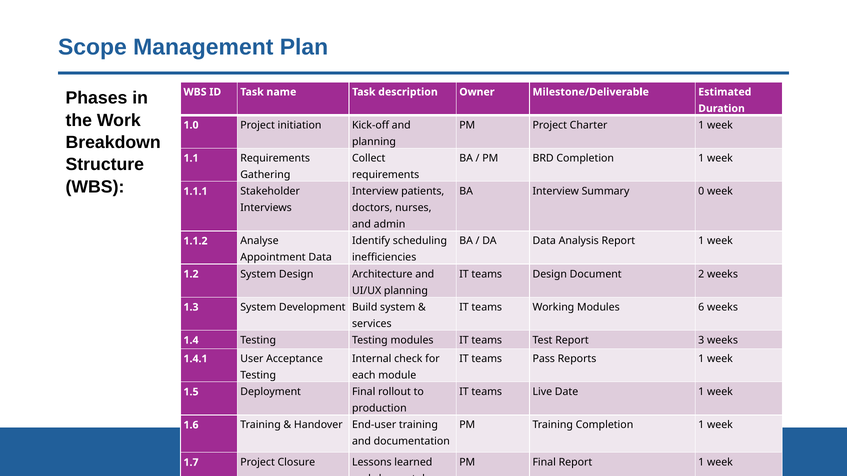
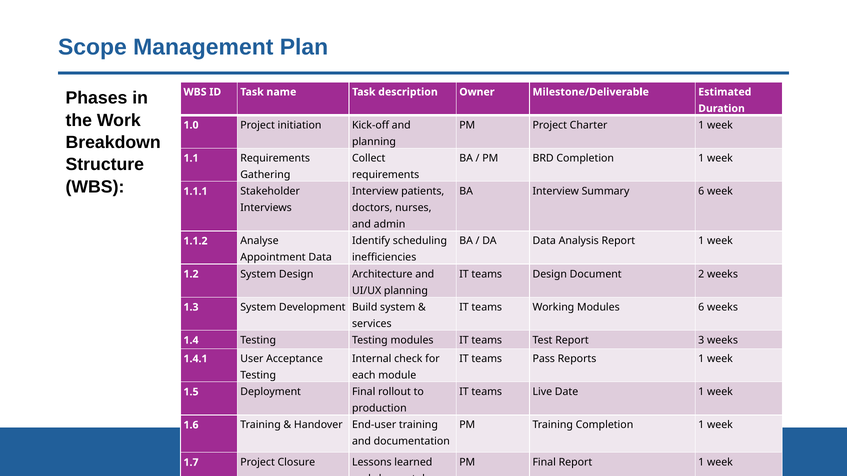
Summary 0: 0 -> 6
